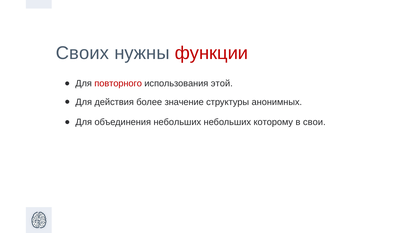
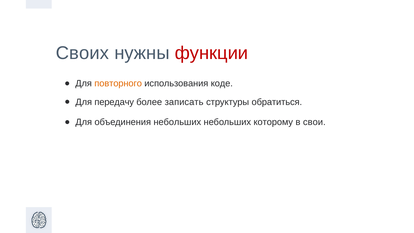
повторного colour: red -> orange
этой: этой -> коде
действия: действия -> передачу
значение: значение -> записать
анонимных: анонимных -> обратиться
